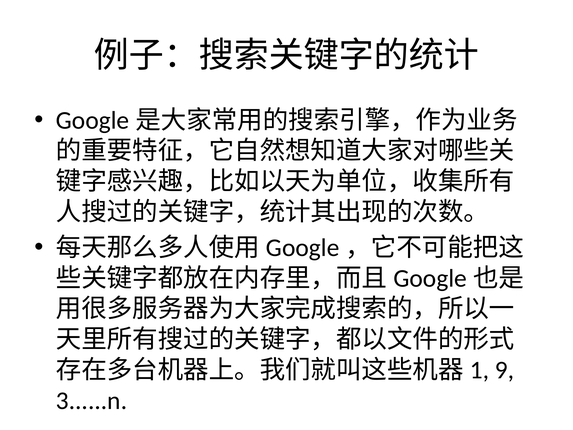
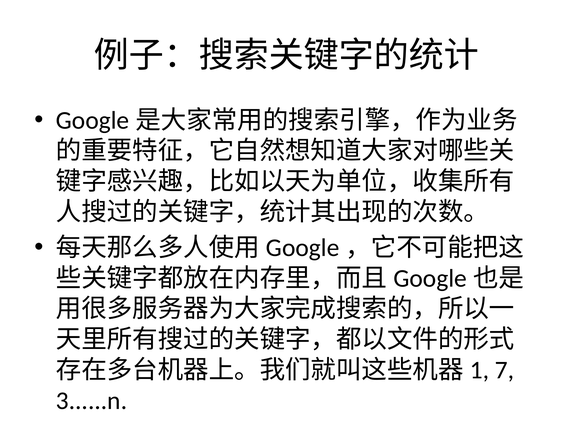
9: 9 -> 7
